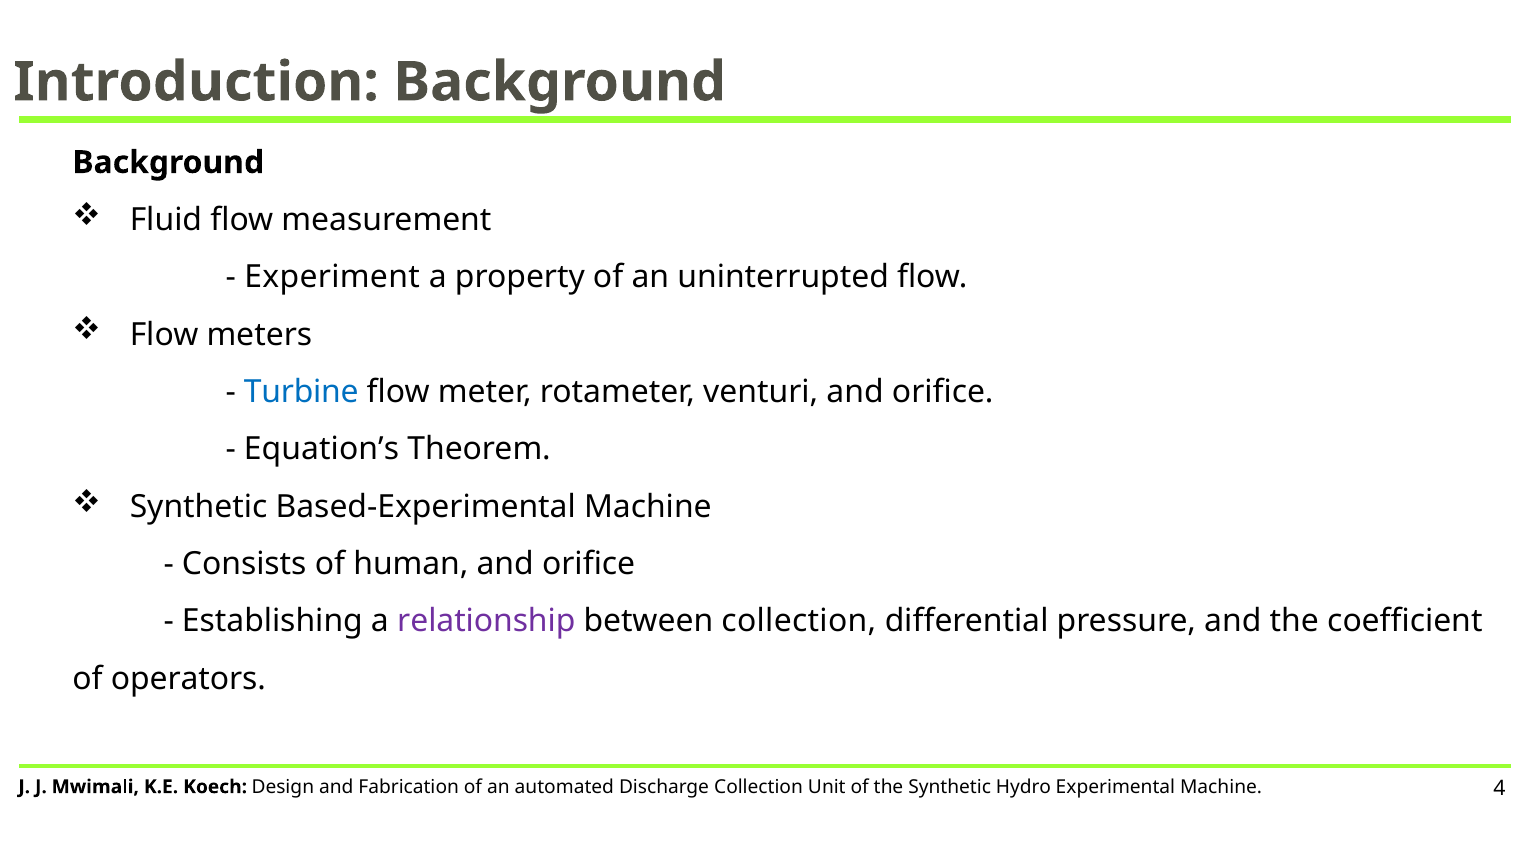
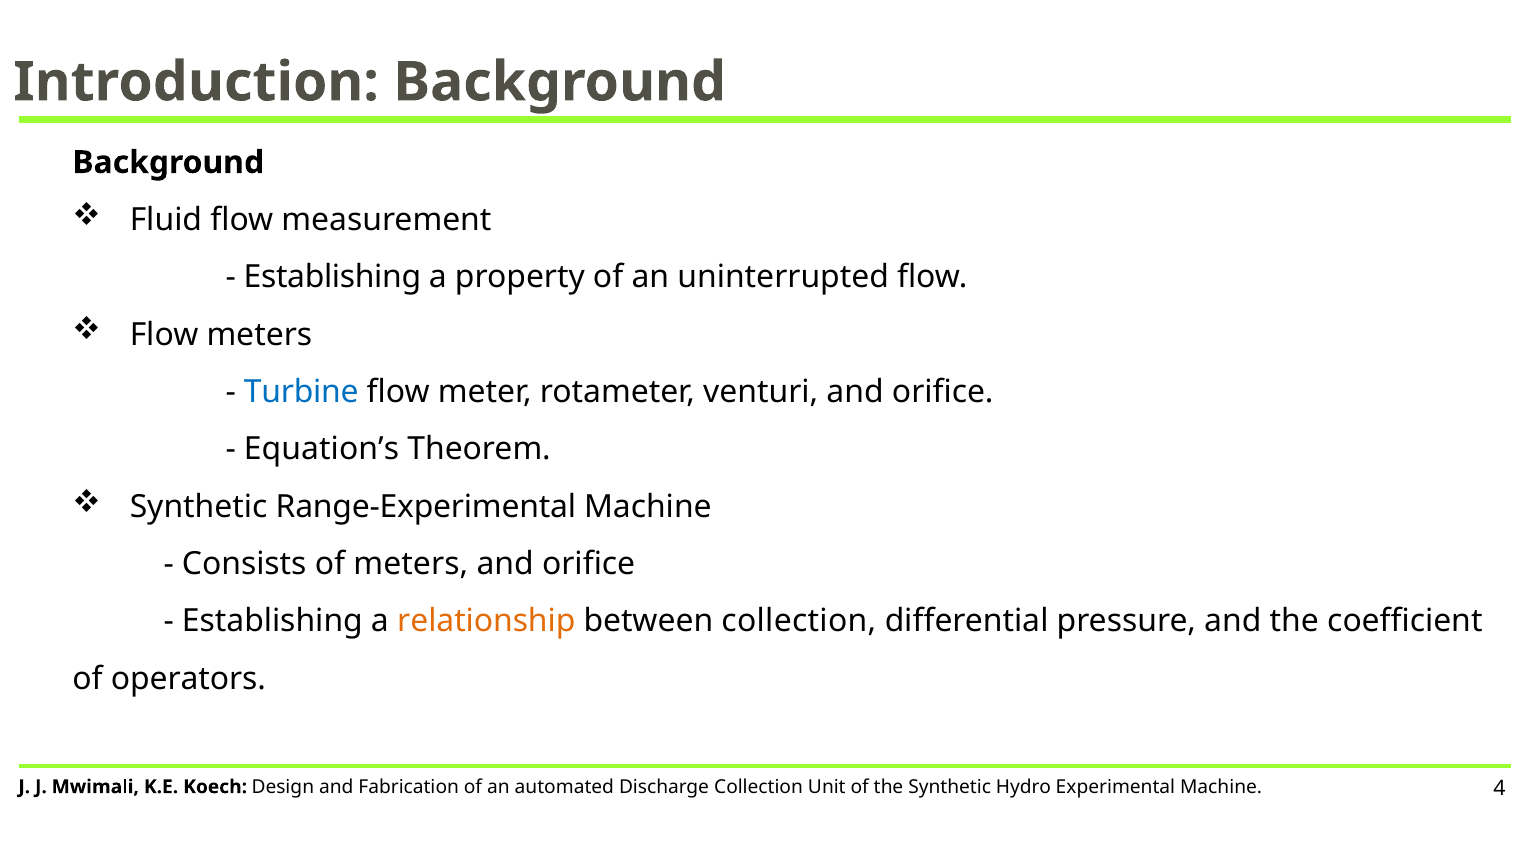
Experiment at (332, 277): Experiment -> Establishing
Based-Experimental: Based-Experimental -> Range-Experimental
of human: human -> meters
relationship colour: purple -> orange
